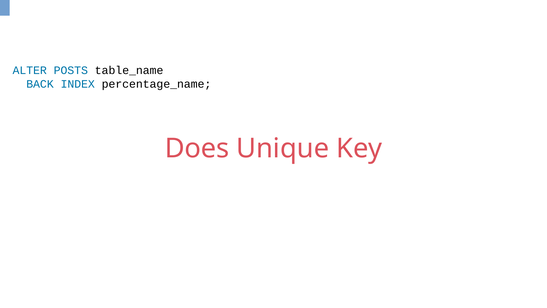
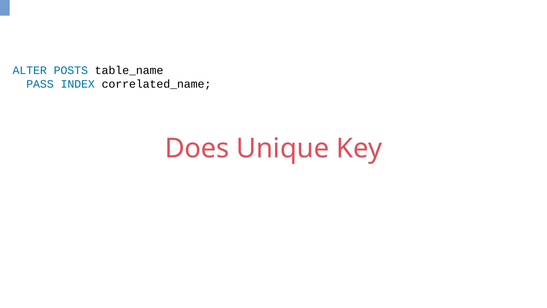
BACK: BACK -> PASS
percentage_name: percentage_name -> correlated_name
